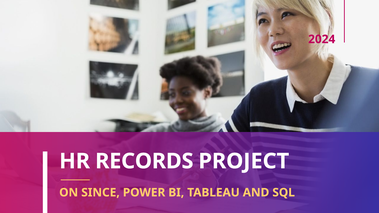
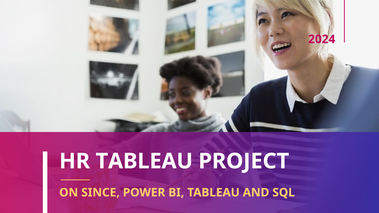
HR RECORDS: RECORDS -> TABLEAU
